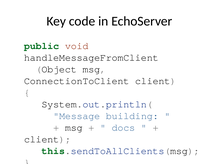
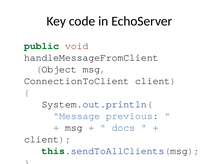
building: building -> previous
